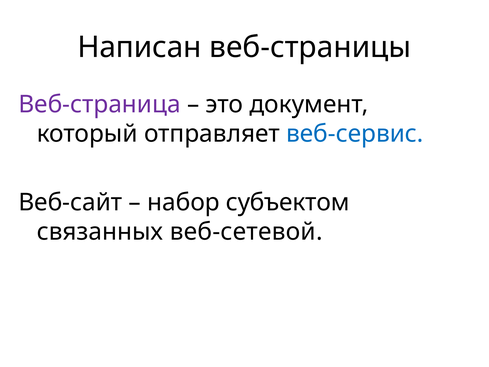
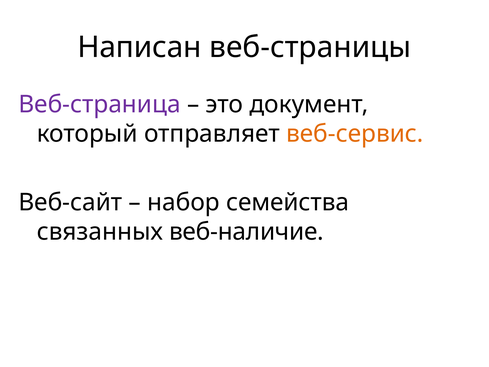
веб-сервис colour: blue -> orange
субъектом: субъектом -> семейства
веб-сетевой: веб-сетевой -> веб-наличие
